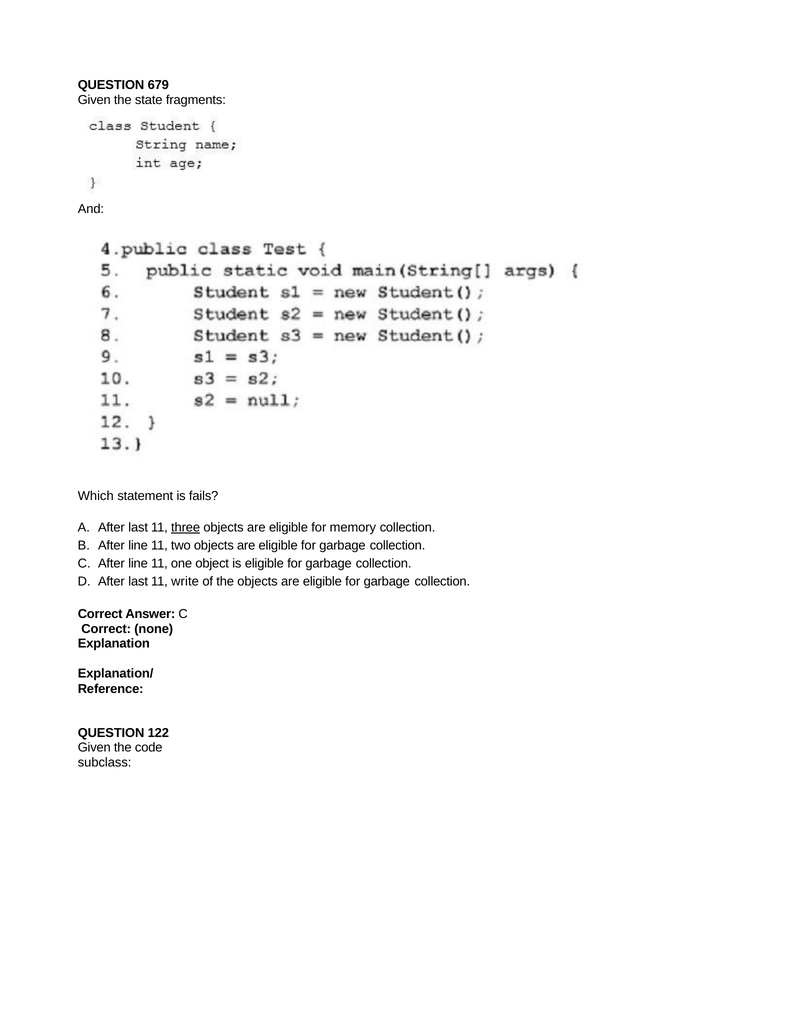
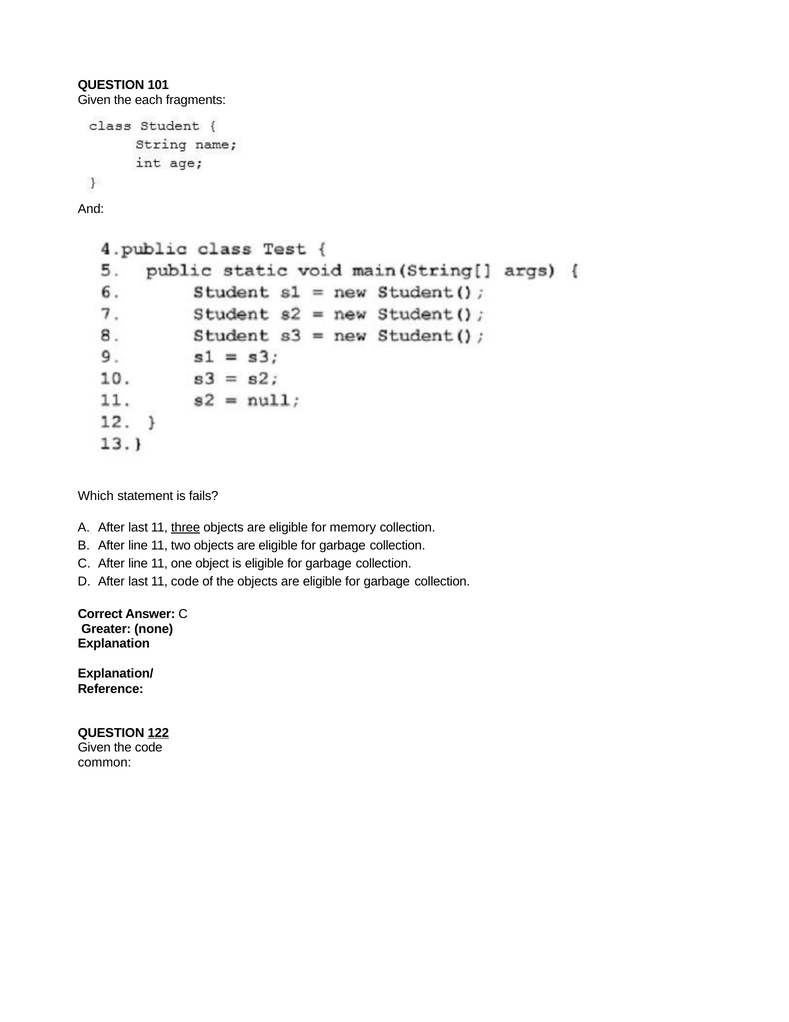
679: 679 -> 101
state: state -> each
11 write: write -> code
Correct at (106, 628): Correct -> Greater
122 underline: none -> present
subclass: subclass -> common
